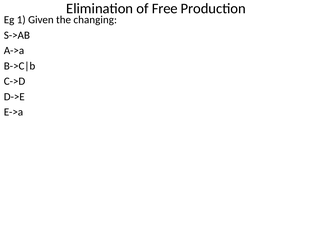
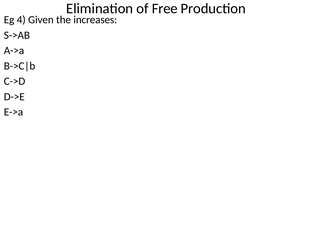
1: 1 -> 4
changing: changing -> increases
